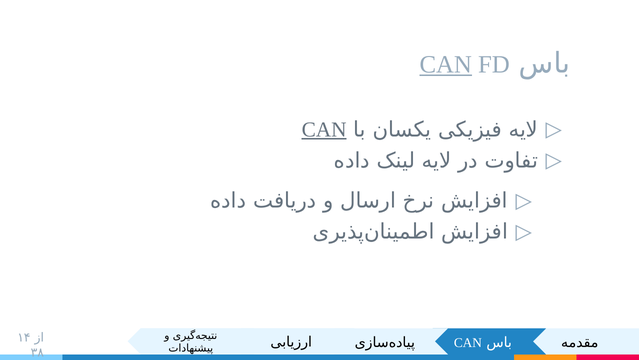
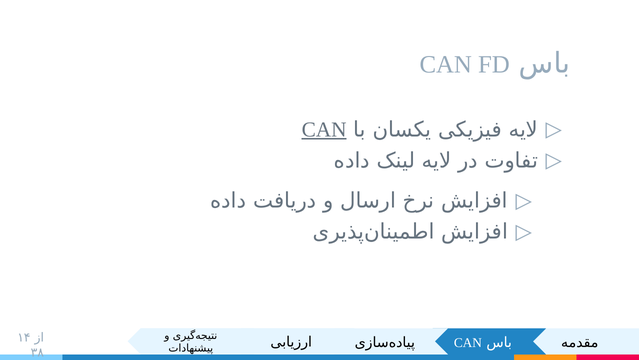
CAN at (446, 65) underline: present -> none
